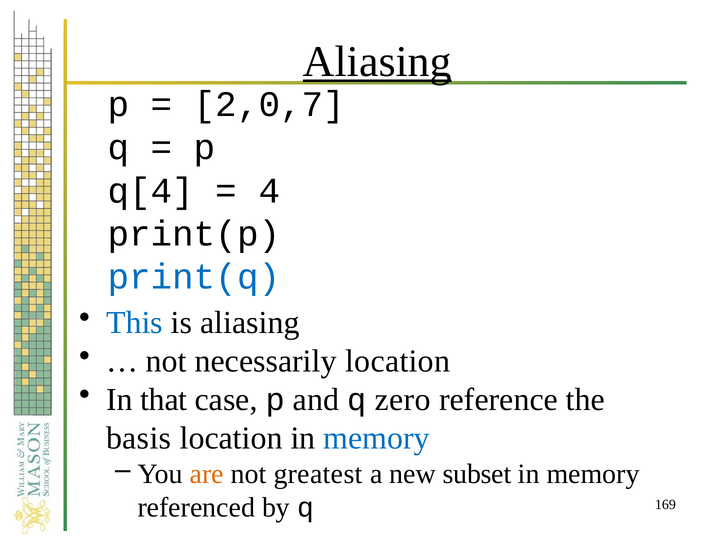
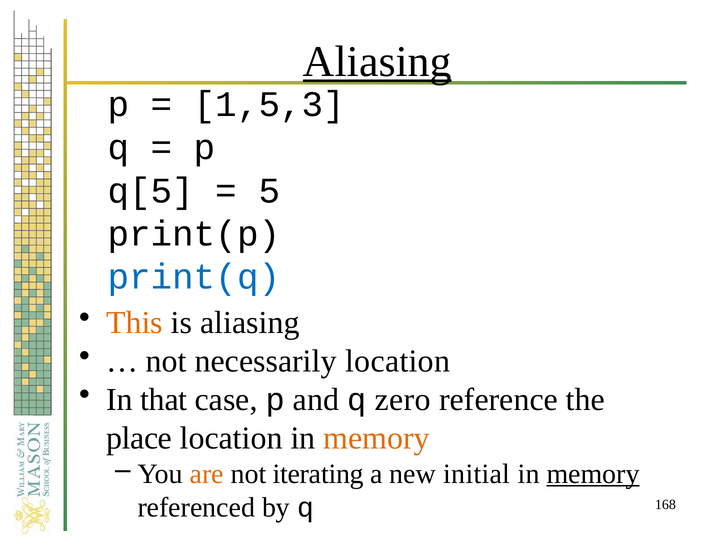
2,0,7: 2,0,7 -> 1,5,3
q[4: q[4 -> q[5
4: 4 -> 5
This colour: blue -> orange
basis: basis -> place
memory at (377, 437) colour: blue -> orange
greatest: greatest -> iterating
subset: subset -> initial
memory at (593, 473) underline: none -> present
169: 169 -> 168
